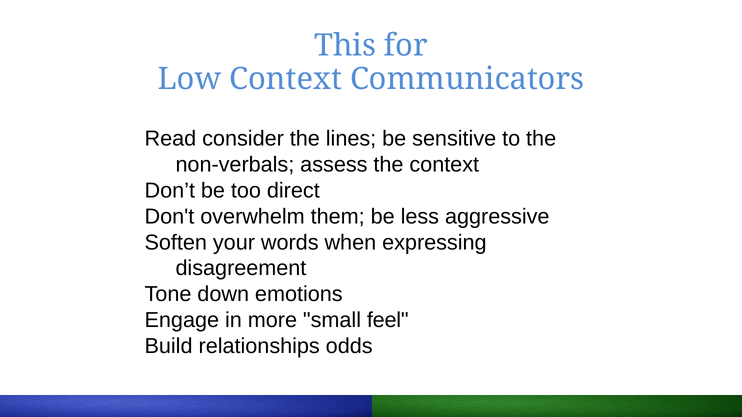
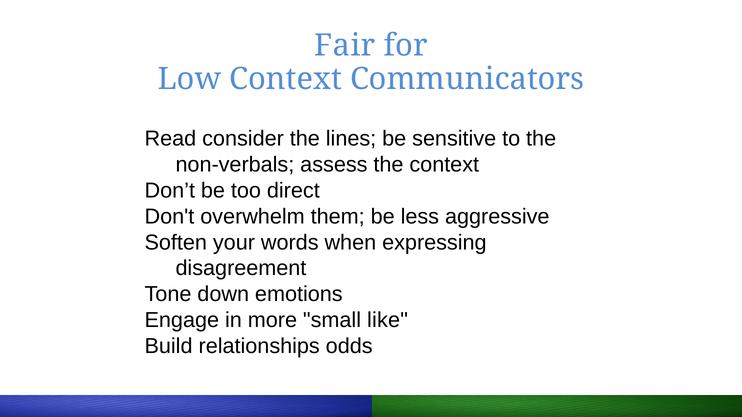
This: This -> Fair
feel: feel -> like
